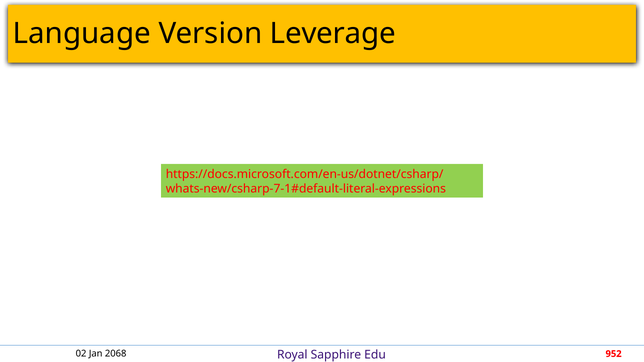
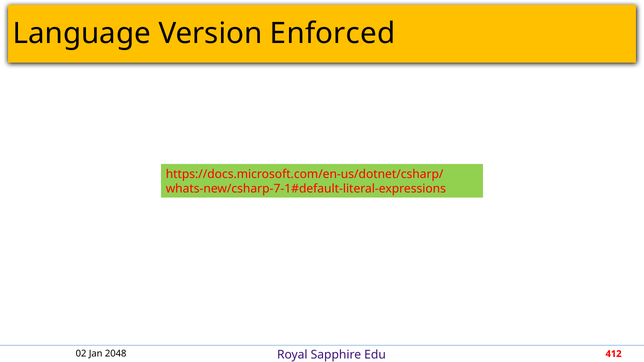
Leverage: Leverage -> Enforced
2068: 2068 -> 2048
952: 952 -> 412
